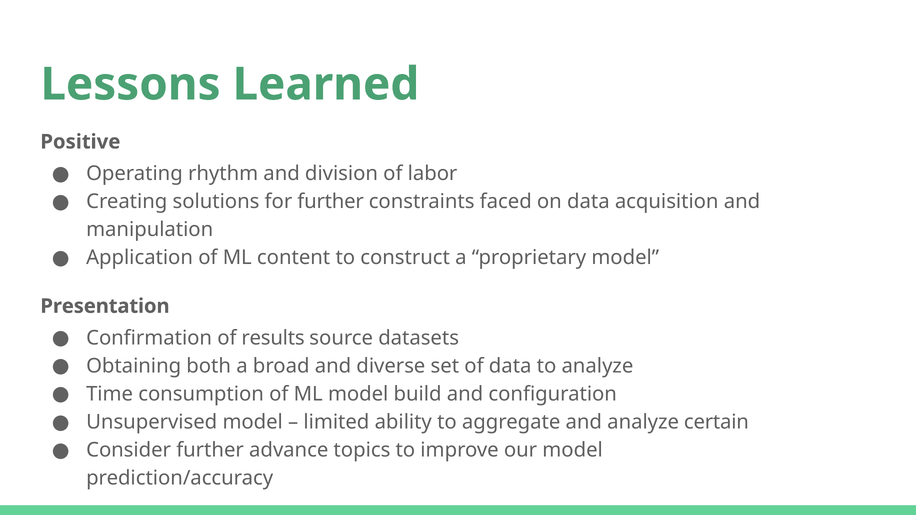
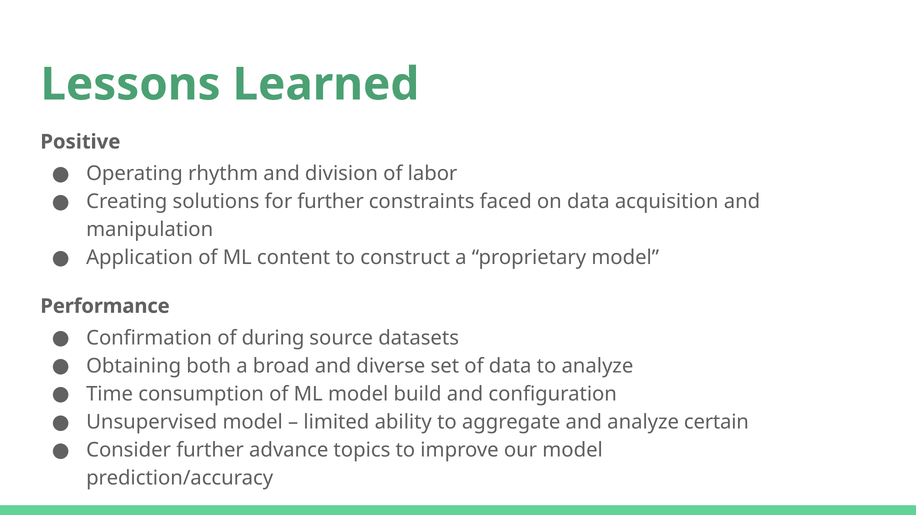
Presentation: Presentation -> Performance
results: results -> during
